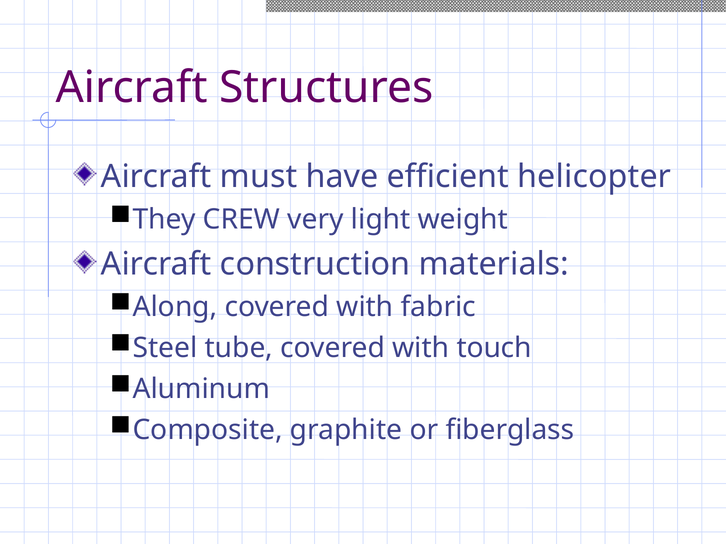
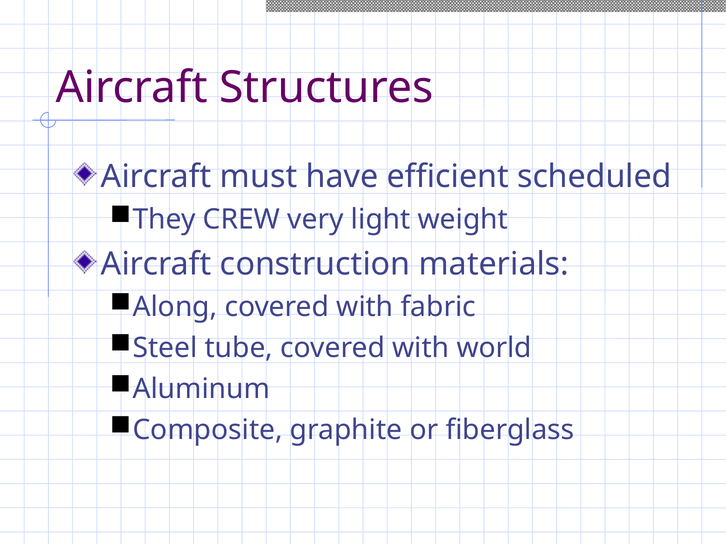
helicopter: helicopter -> scheduled
touch: touch -> world
